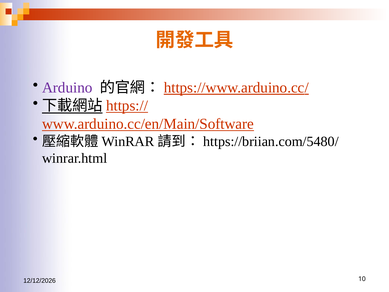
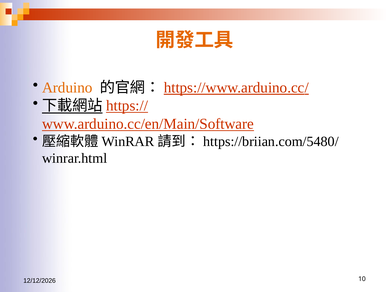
Arduino colour: purple -> orange
